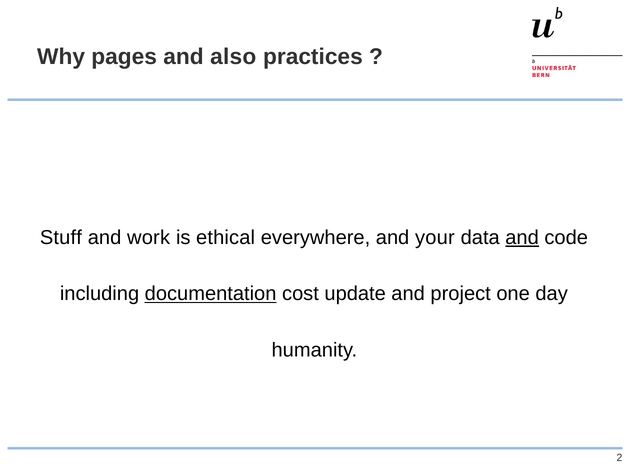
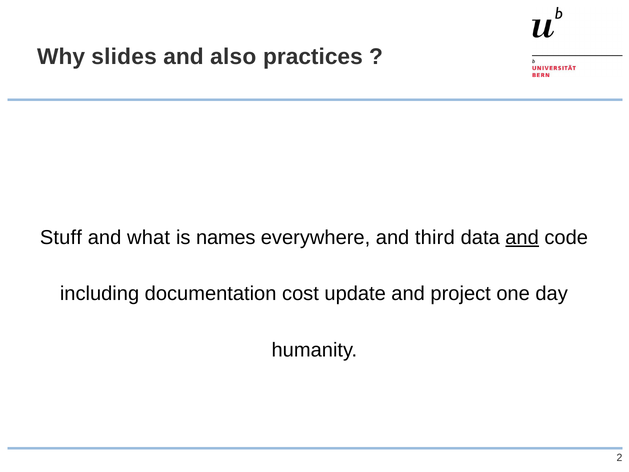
pages: pages -> slides
work: work -> what
ethical: ethical -> names
your: your -> third
documentation underline: present -> none
